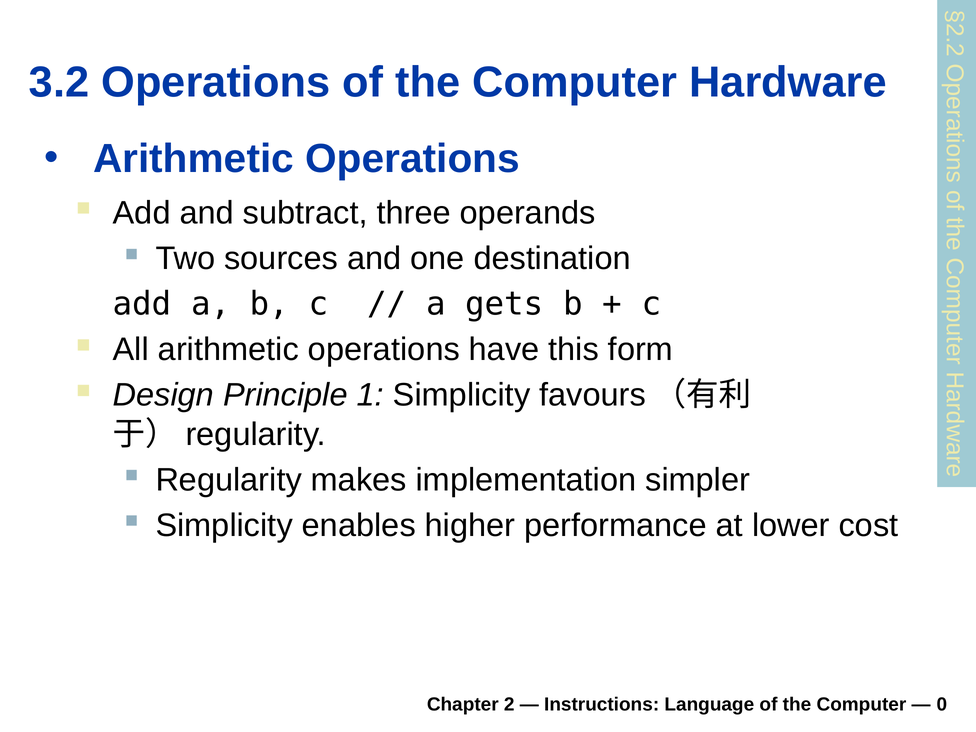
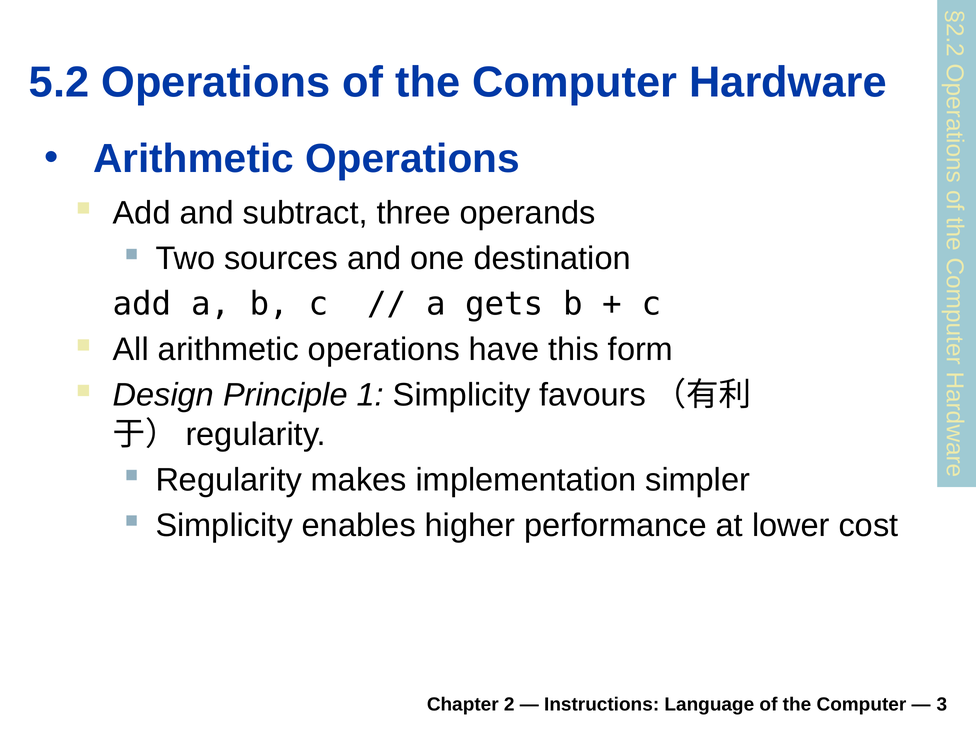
3.2: 3.2 -> 5.2
0: 0 -> 3
